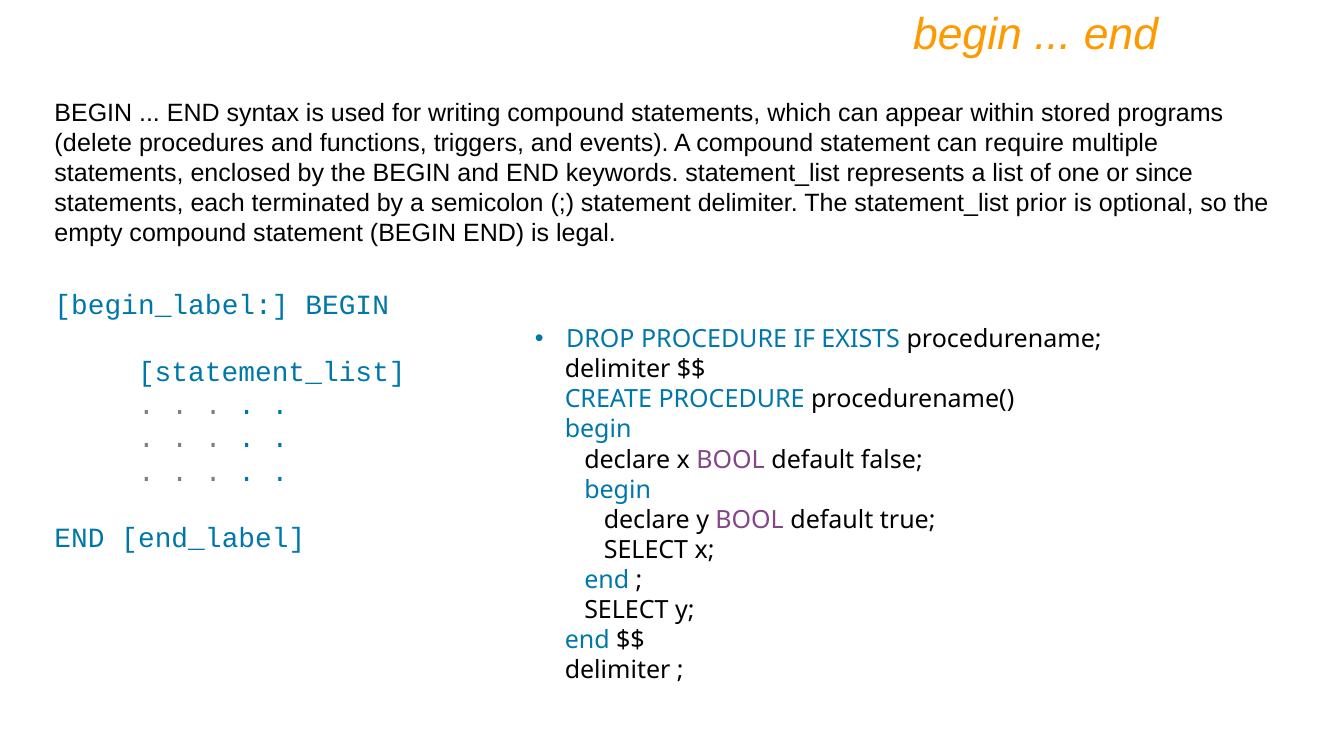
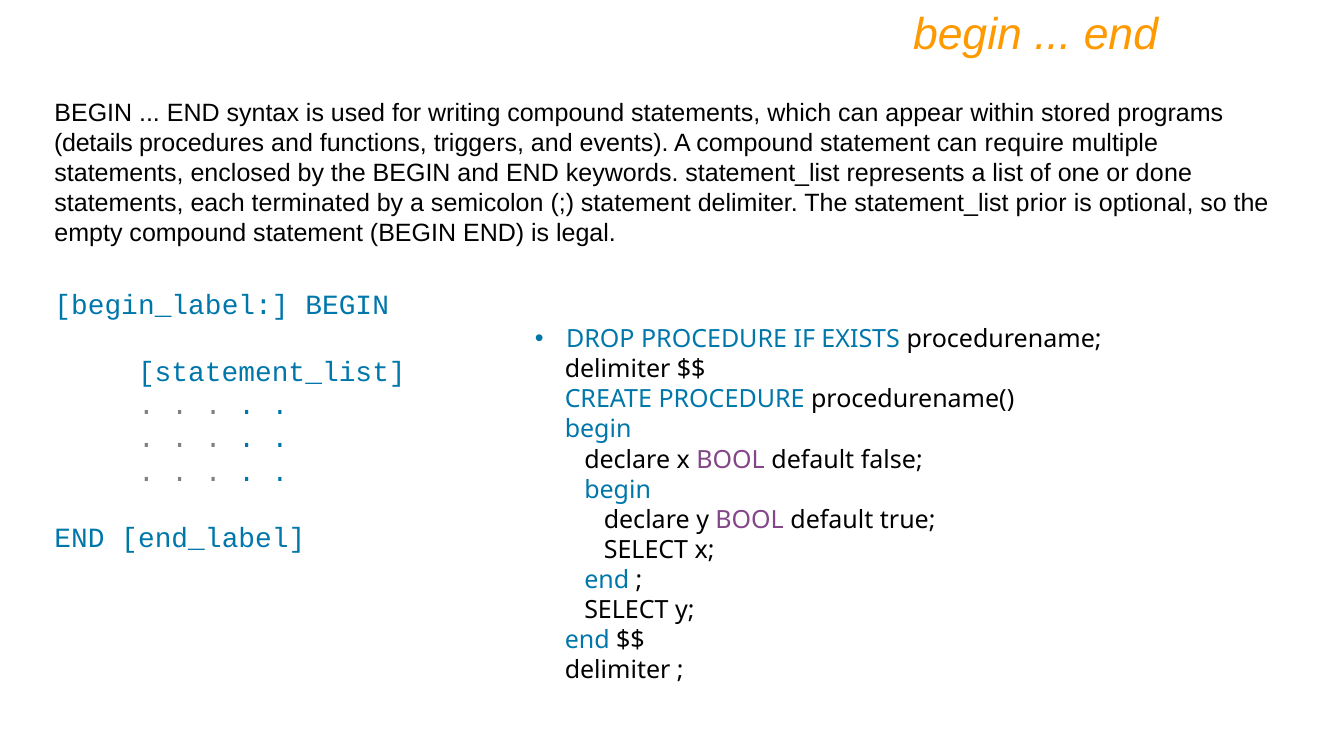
delete: delete -> details
since: since -> done
